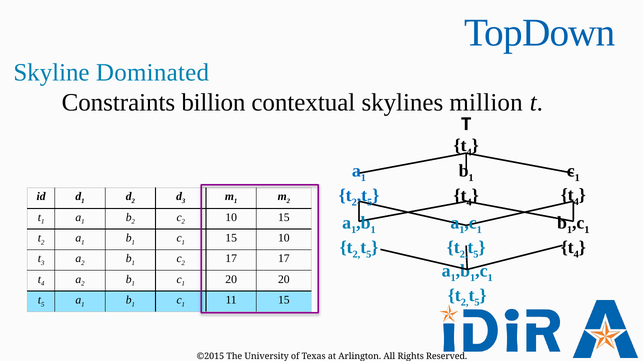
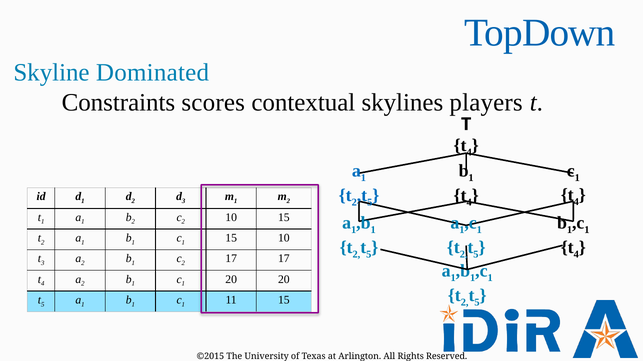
billion: billion -> scores
million: million -> players
